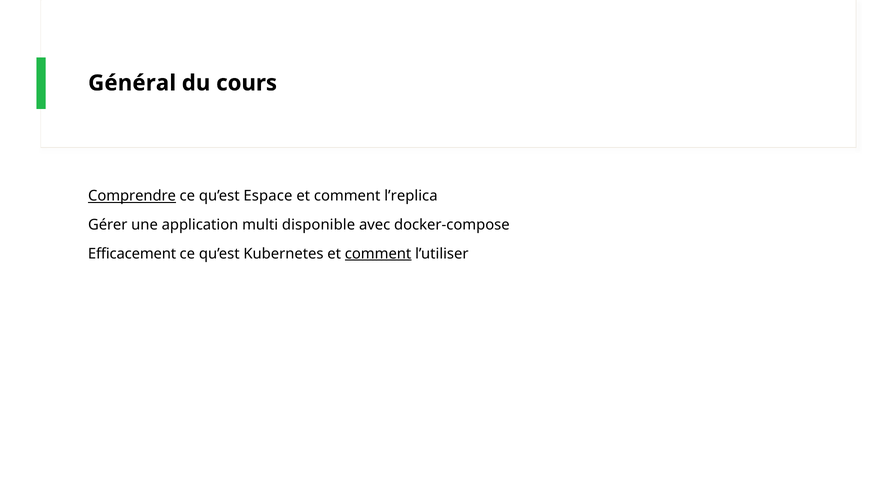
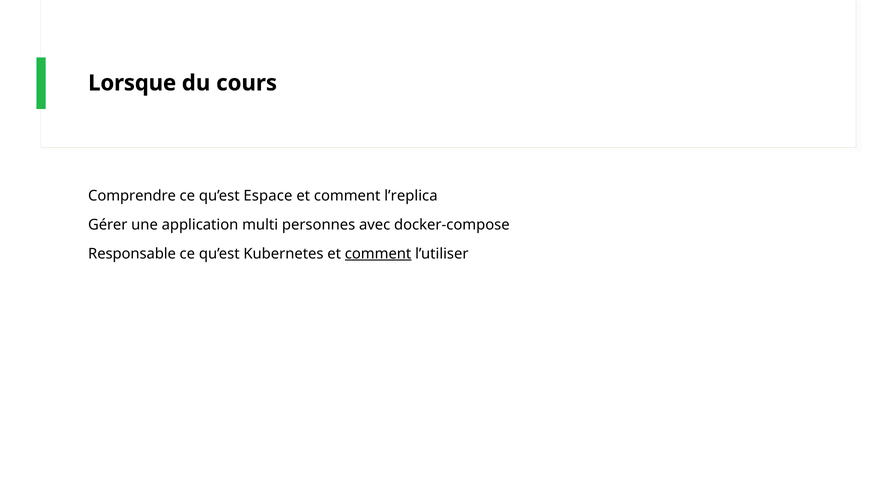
Général: Général -> Lorsque
Comprendre underline: present -> none
disponible: disponible -> personnes
Efficacement: Efficacement -> Responsable
